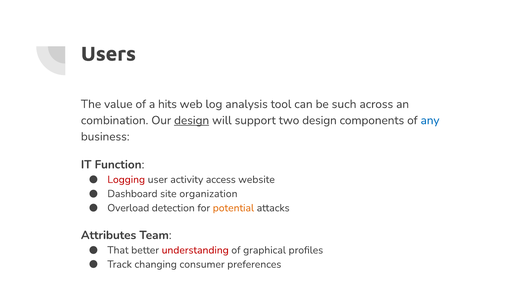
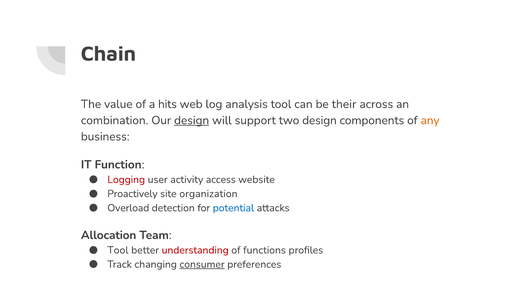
Users: Users -> Chain
such: such -> their
any colour: blue -> orange
Dashboard: Dashboard -> Proactively
potential colour: orange -> blue
Attributes: Attributes -> Allocation
That at (118, 250): That -> Tool
graphical: graphical -> functions
consumer underline: none -> present
